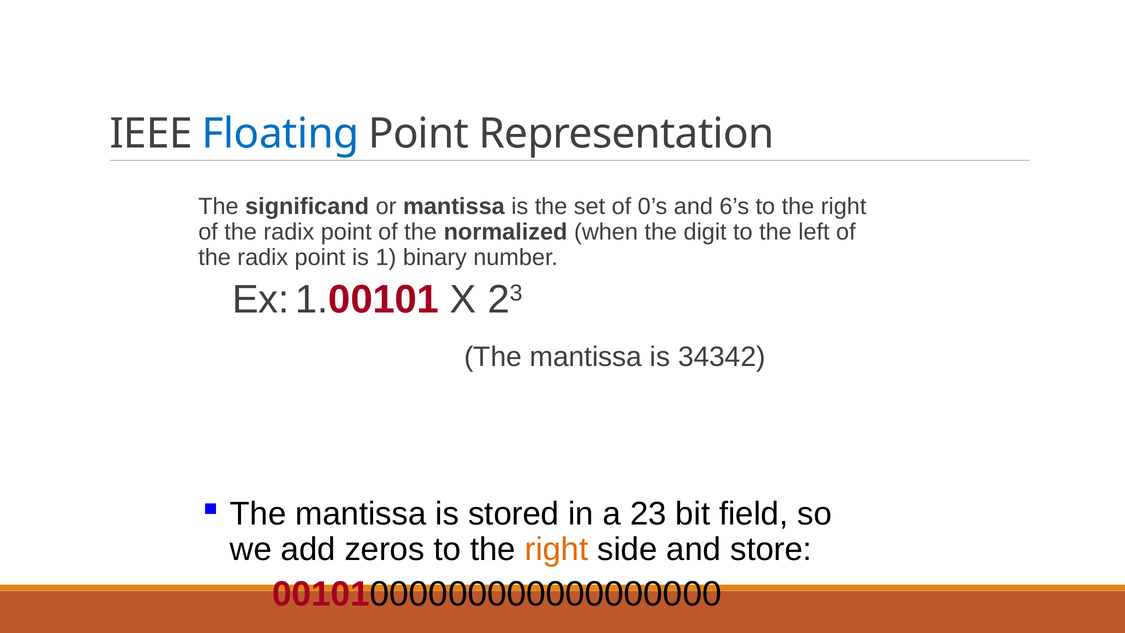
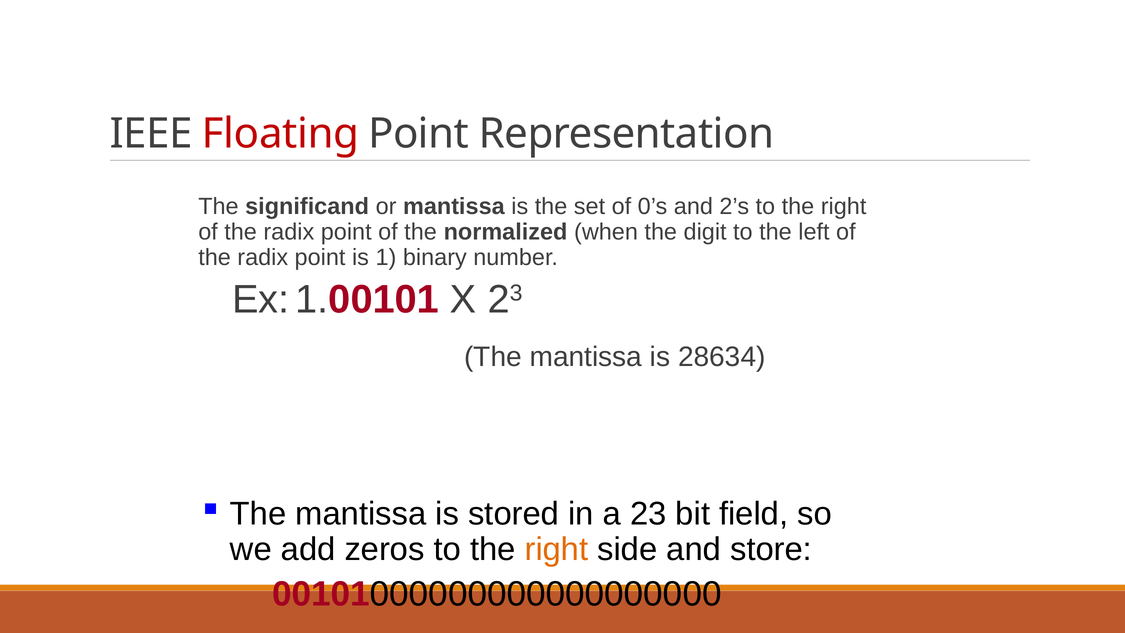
Floating colour: blue -> red
6’s: 6’s -> 2’s
34342: 34342 -> 28634
